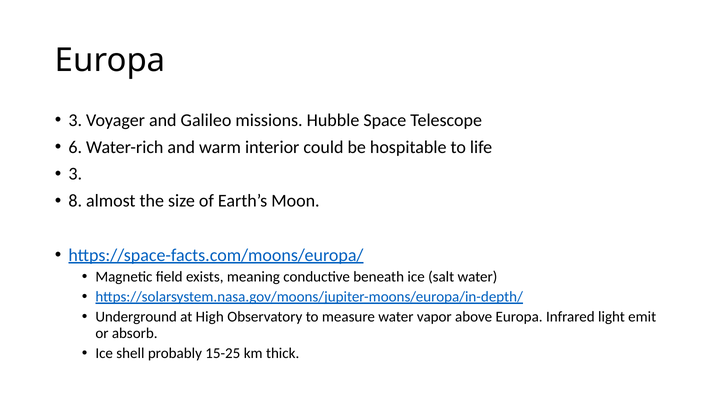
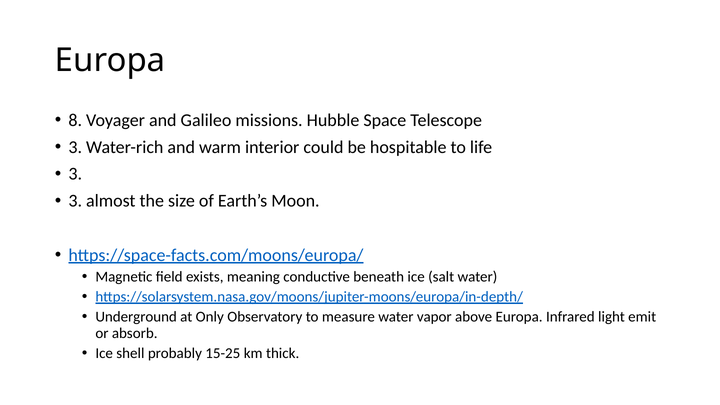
3 at (75, 120): 3 -> 8
6 at (75, 147): 6 -> 3
8 at (75, 201): 8 -> 3
High: High -> Only
